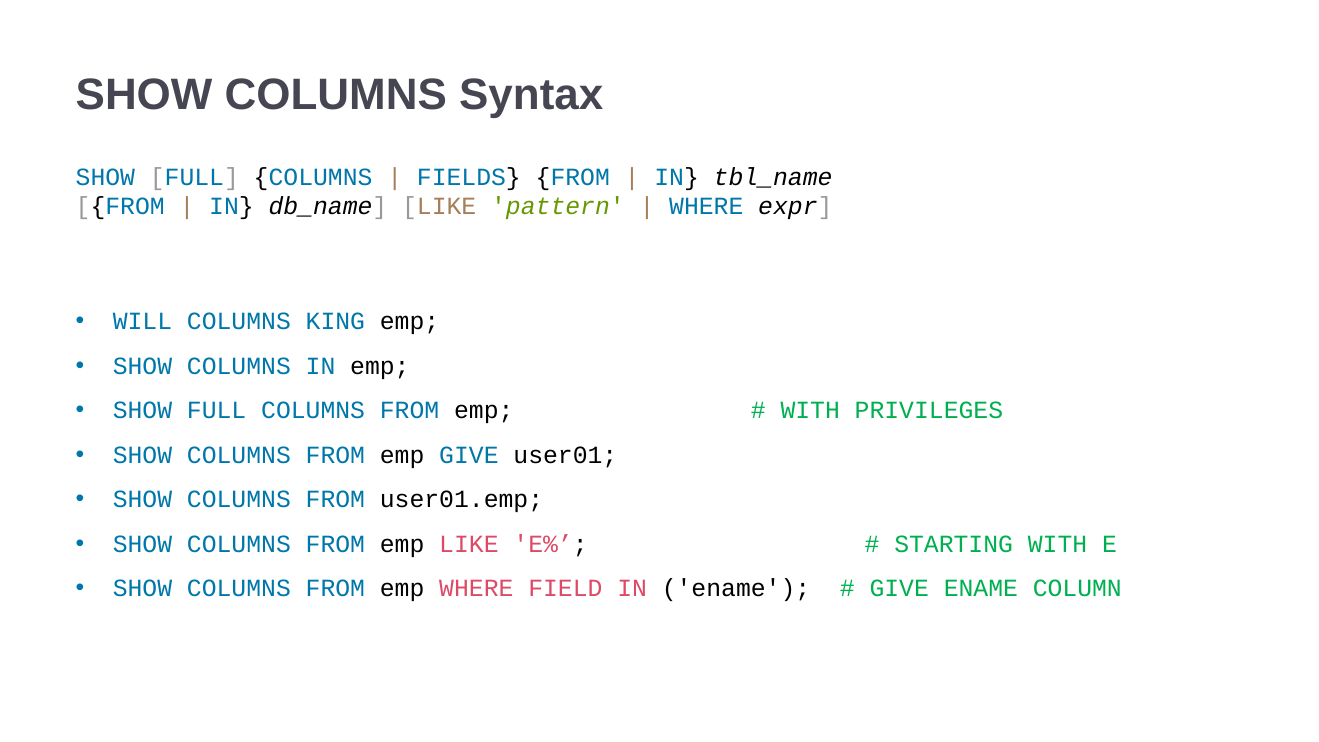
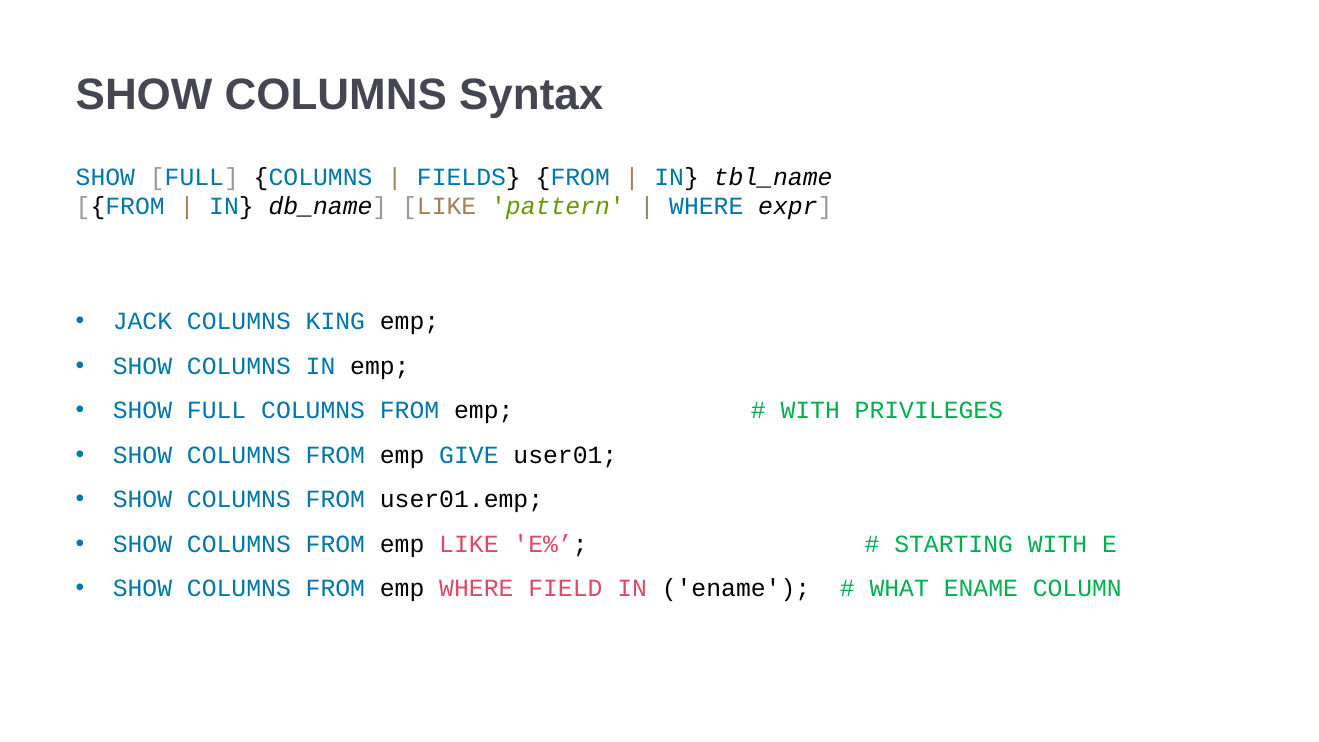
WILL: WILL -> JACK
GIVE at (899, 589): GIVE -> WHAT
